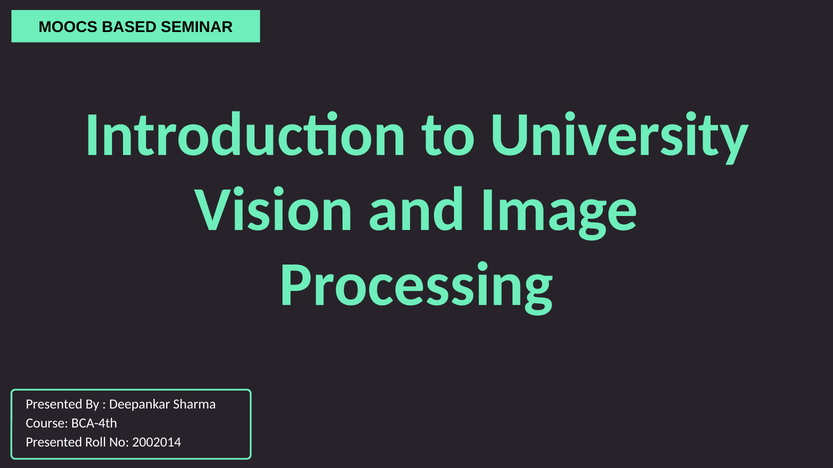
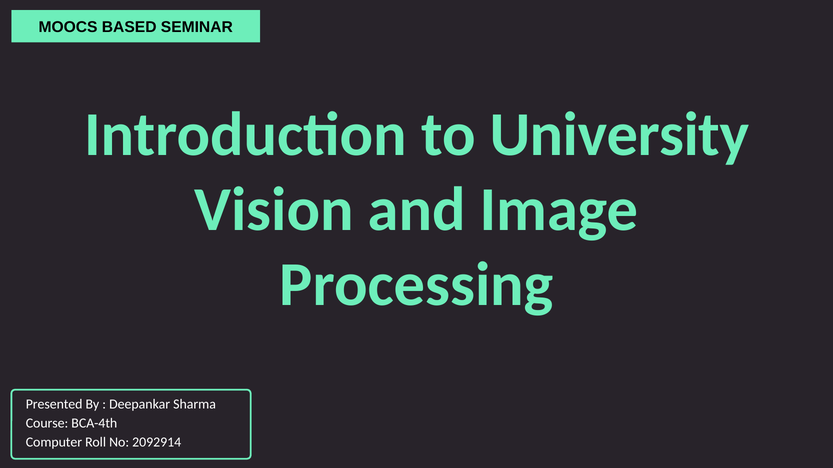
Presented at (54, 443): Presented -> Computer
2002014: 2002014 -> 2092914
